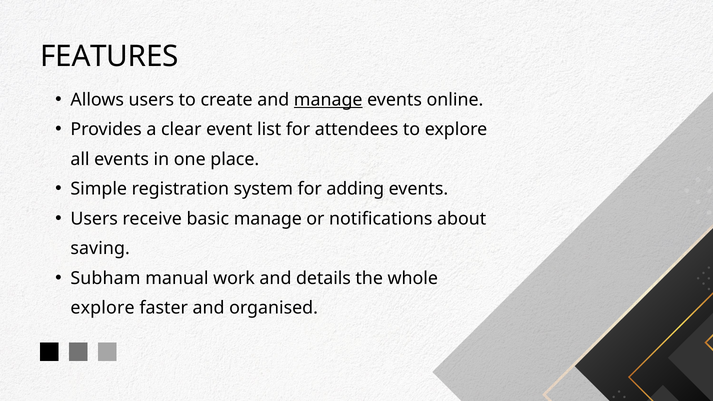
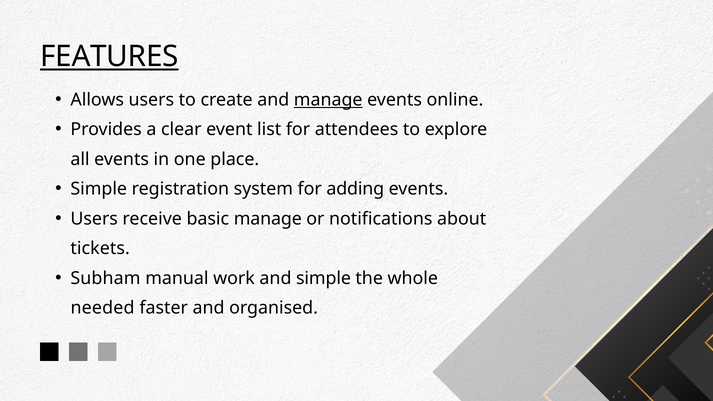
FEATURES underline: none -> present
saving: saving -> tickets
and details: details -> simple
explore at (103, 308): explore -> needed
